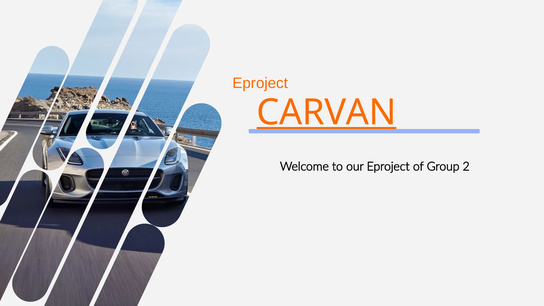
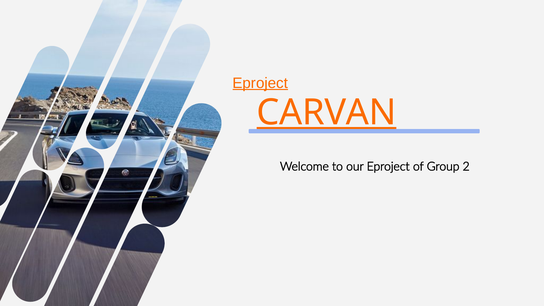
Eproject at (260, 83) underline: none -> present
